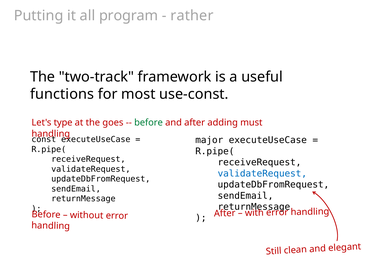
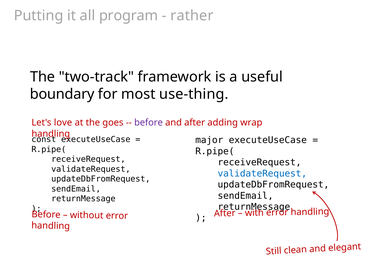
functions: functions -> boundary
use-const: use-const -> use-thing
type: type -> love
before at (149, 123) colour: green -> purple
must: must -> wrap
